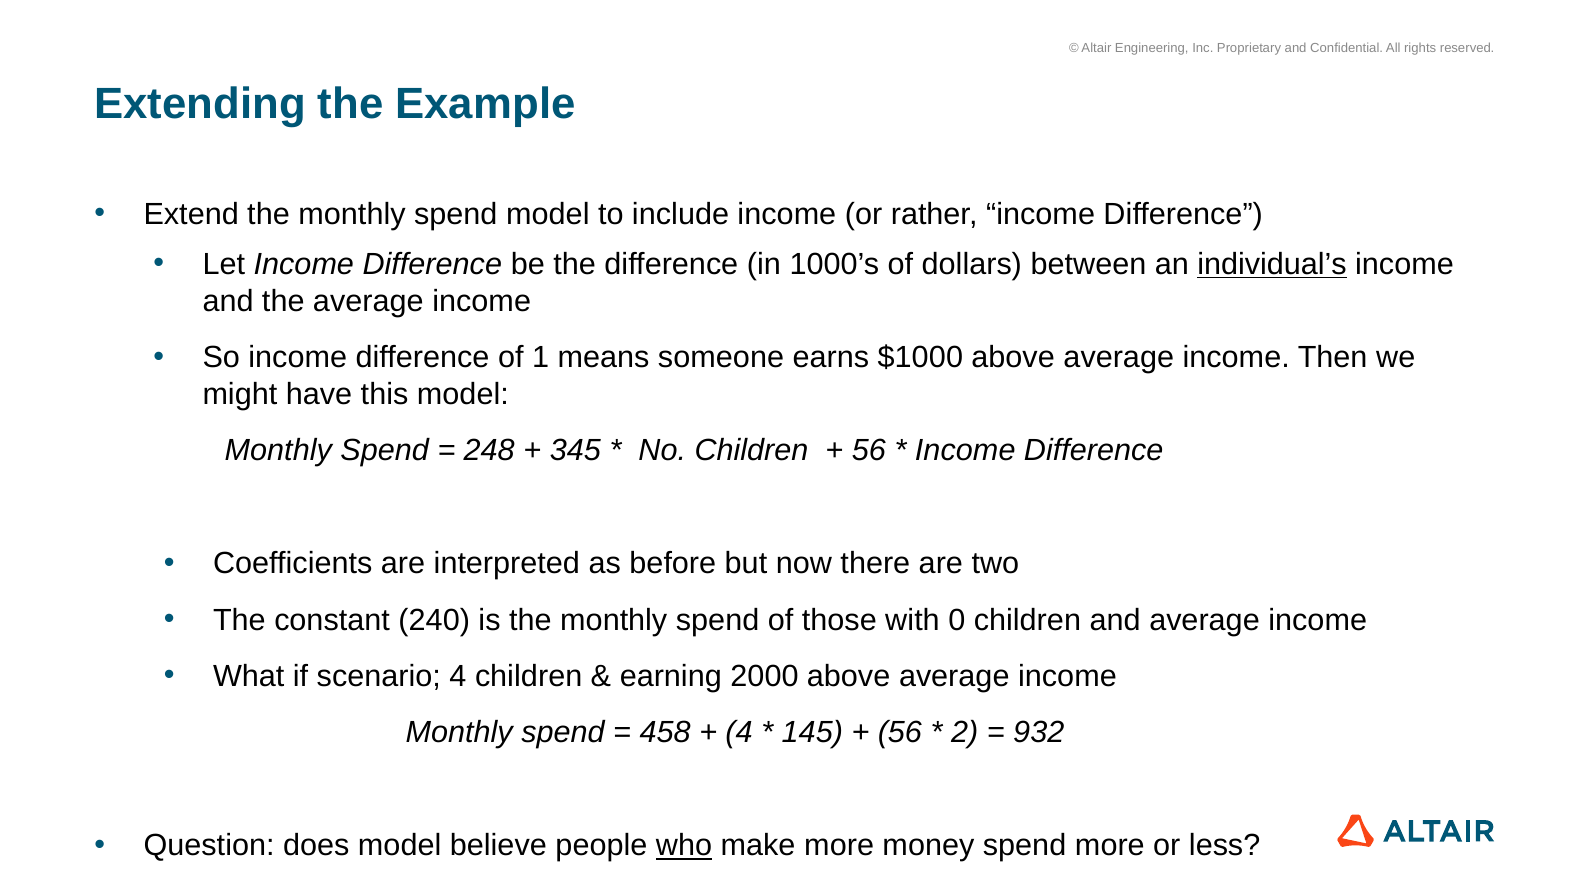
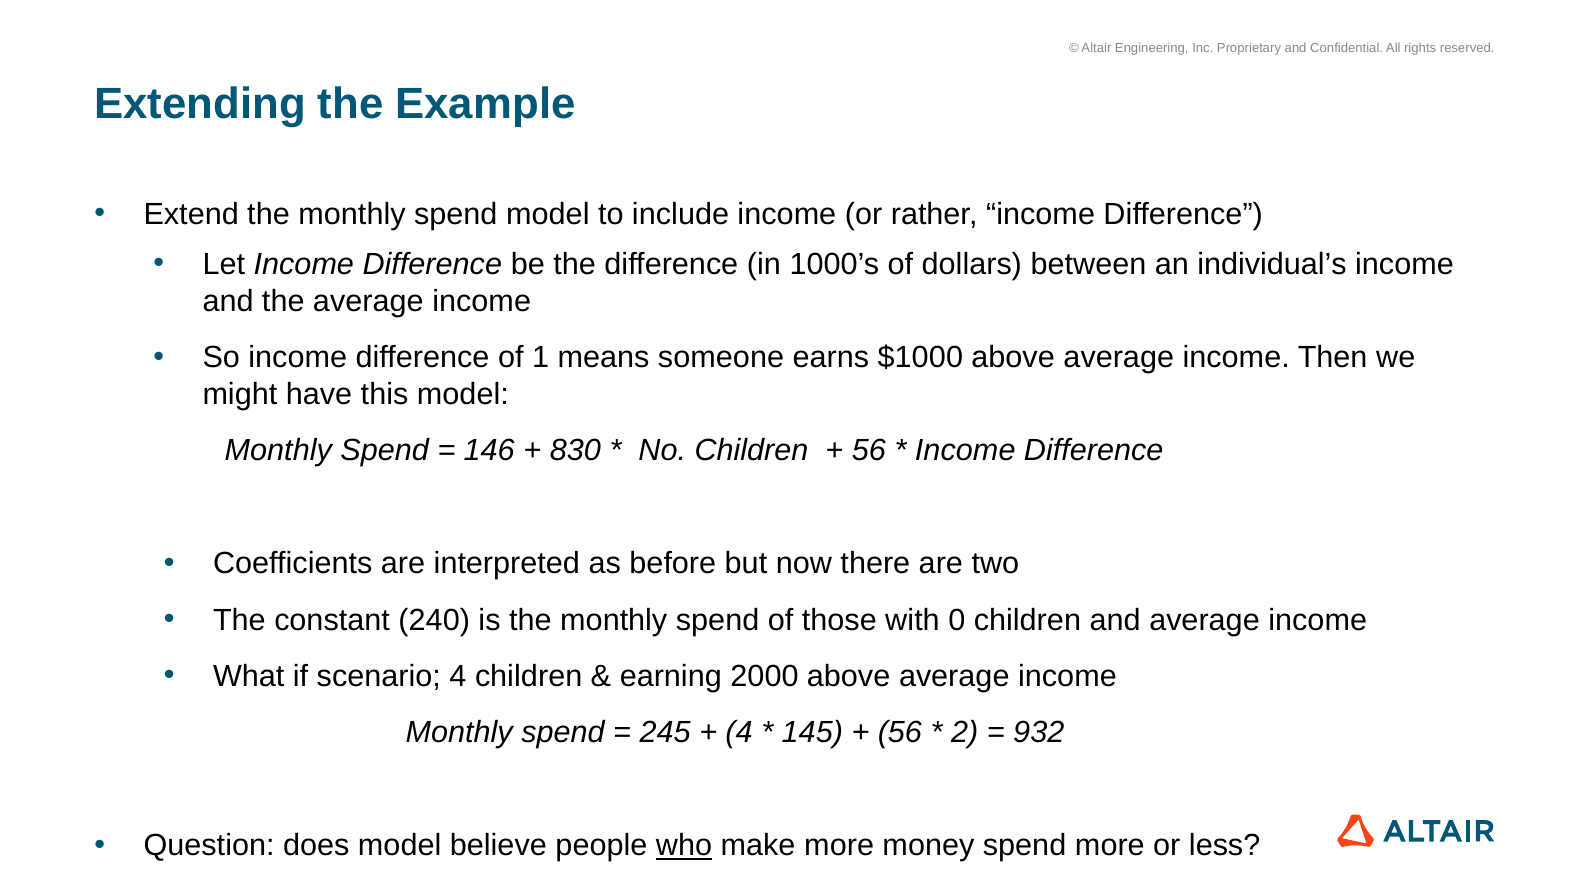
individual’s underline: present -> none
248: 248 -> 146
345: 345 -> 830
458: 458 -> 245
